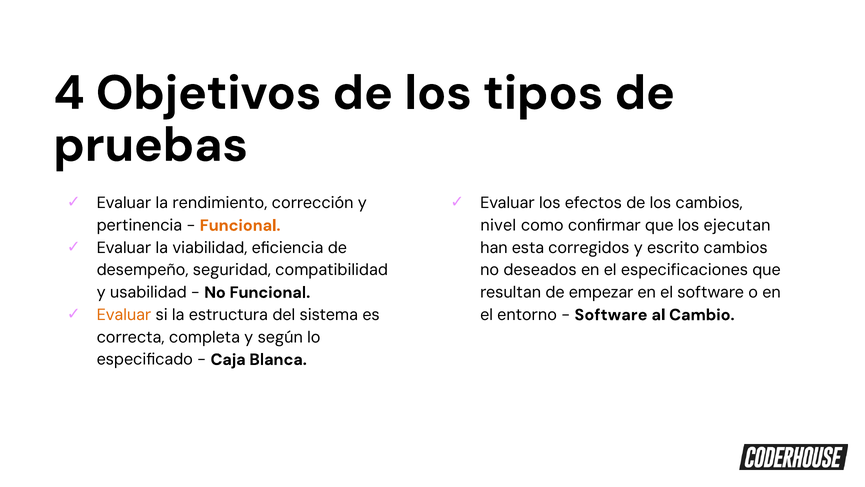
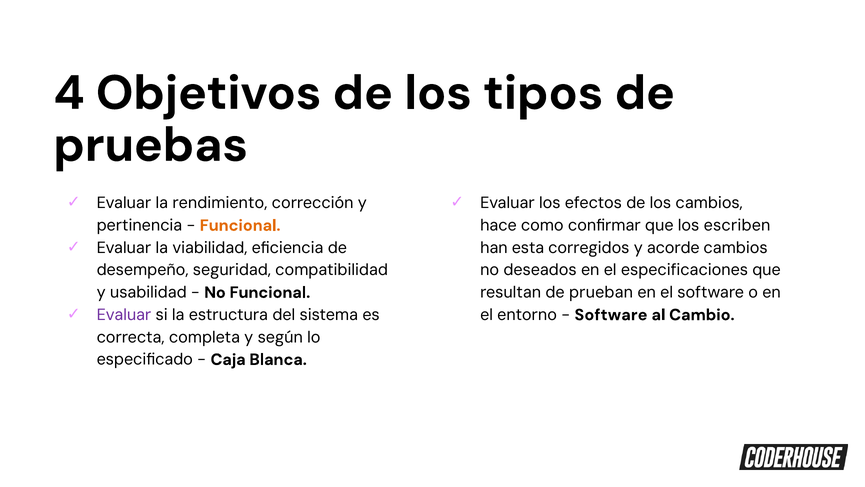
nivel: nivel -> hace
ejecutan: ejecutan -> escriben
escrito: escrito -> acorde
empezar: empezar -> prueban
Evaluar at (124, 315) colour: orange -> purple
